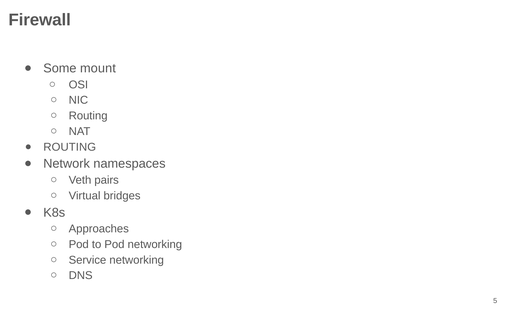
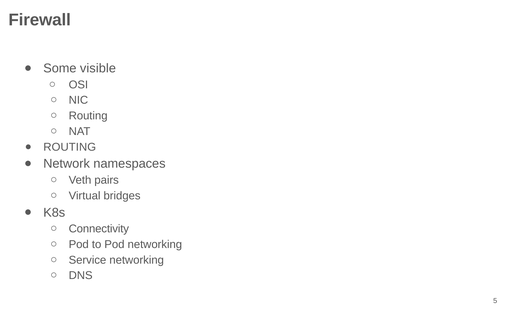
mount: mount -> visible
Approaches: Approaches -> Connectivity
